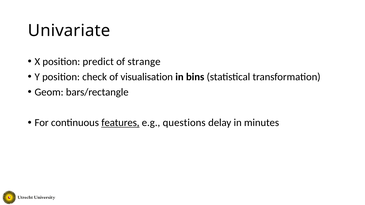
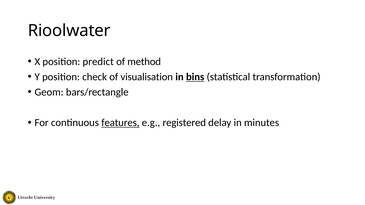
Univariate: Univariate -> Rioolwater
strange: strange -> method
bins underline: none -> present
questions: questions -> registered
